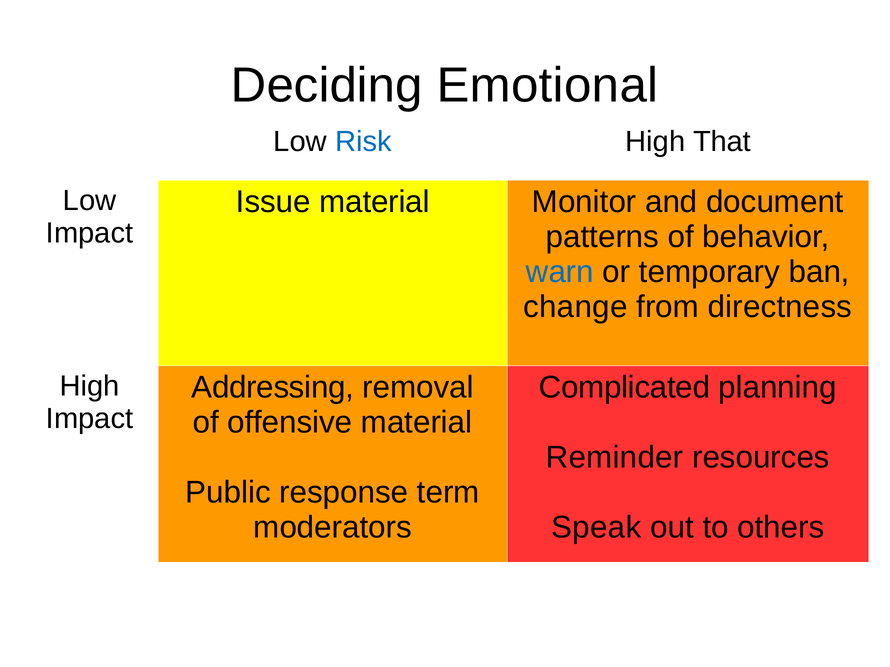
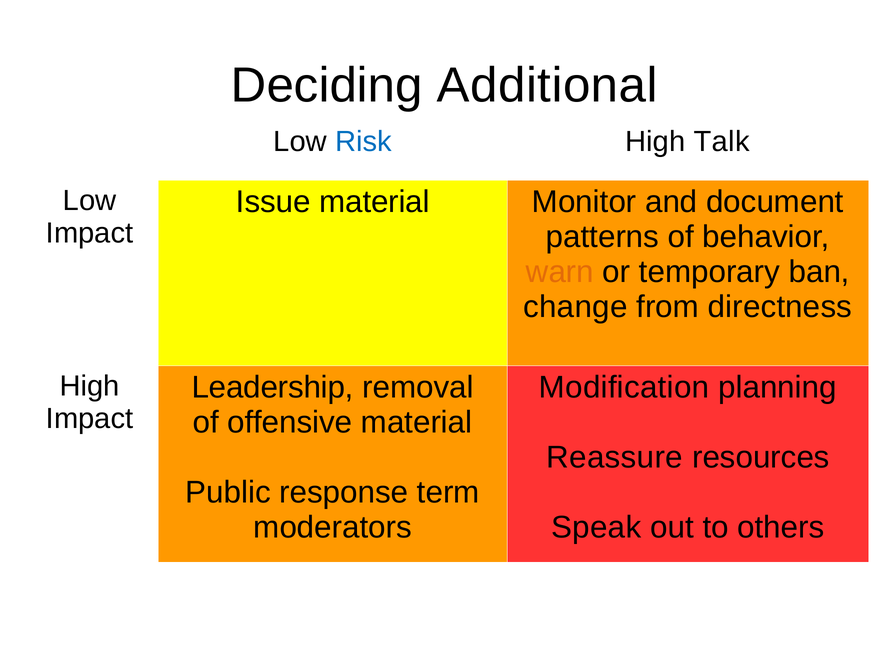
Emotional: Emotional -> Additional
That: That -> Talk
warn colour: blue -> orange
Addressing: Addressing -> Leadership
Complicated: Complicated -> Modification
Reminder: Reminder -> Reassure
